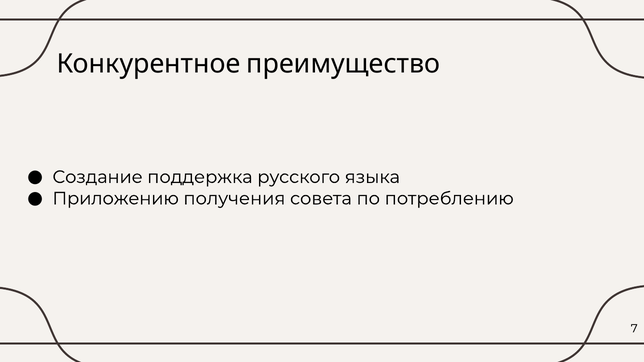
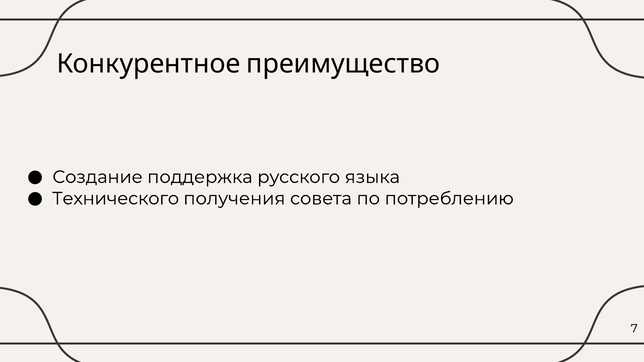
Приложению: Приложению -> Технического
